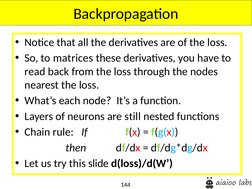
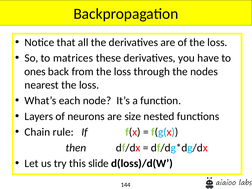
read: read -> ones
still: still -> size
